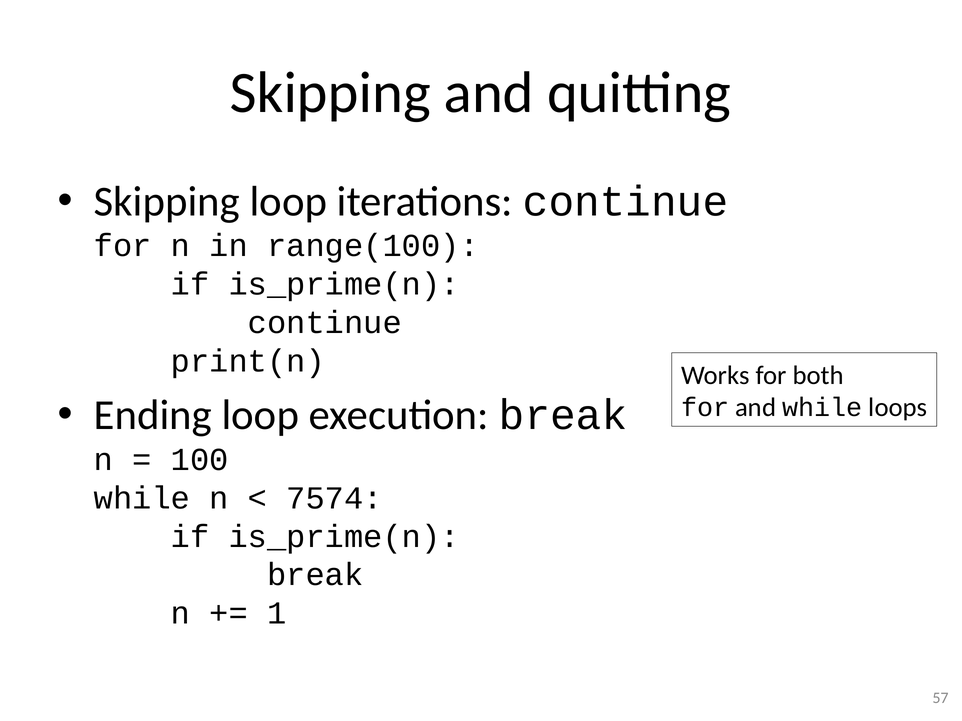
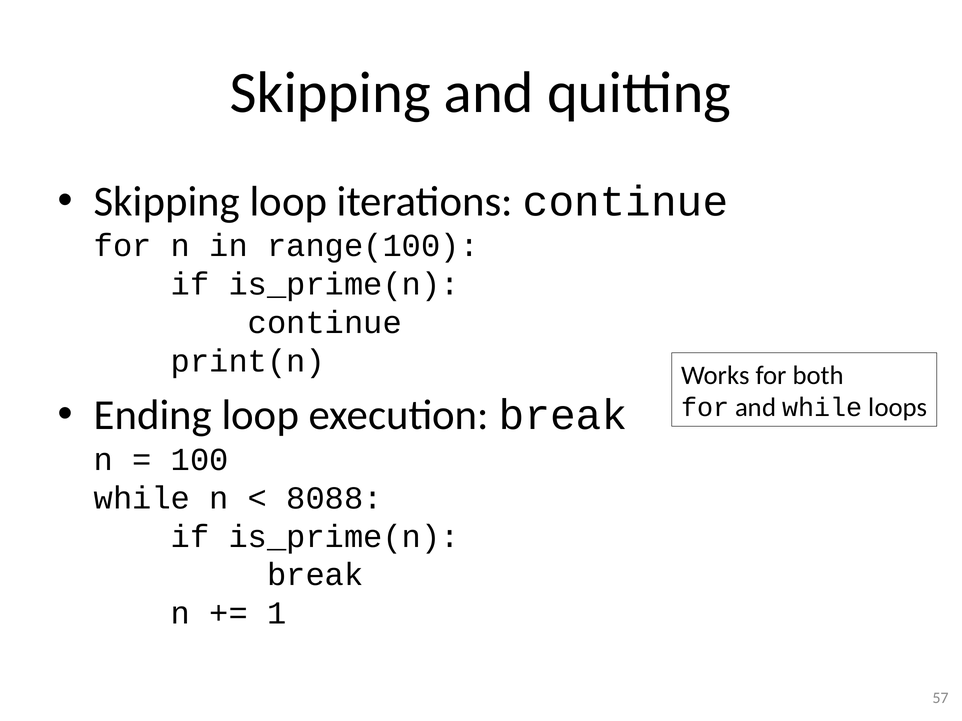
7574: 7574 -> 8088
